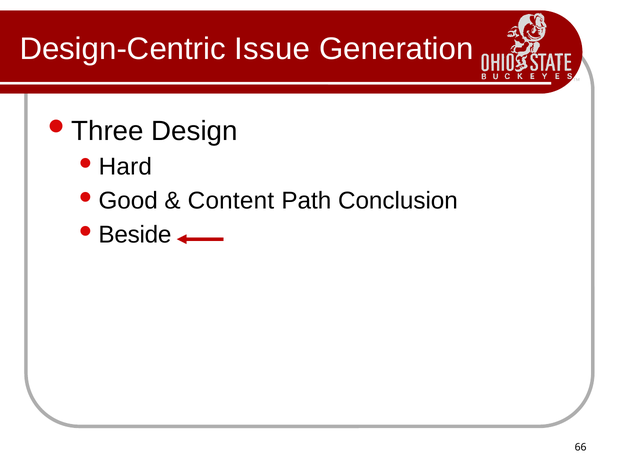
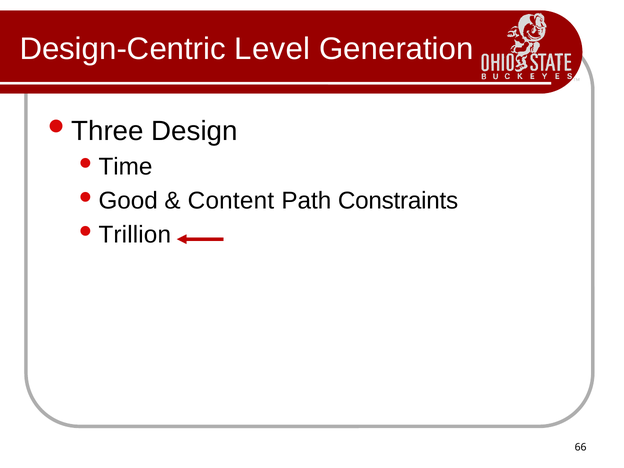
Issue: Issue -> Level
Hard: Hard -> Time
Conclusion: Conclusion -> Constraints
Beside: Beside -> Trillion
